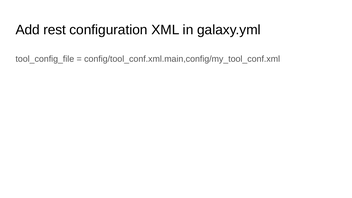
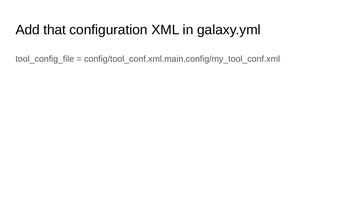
rest: rest -> that
